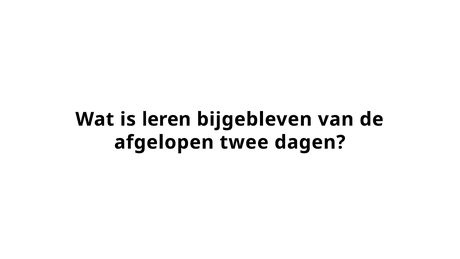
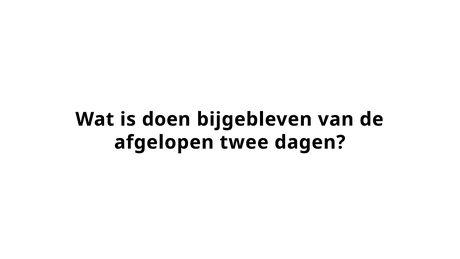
leren: leren -> doen
